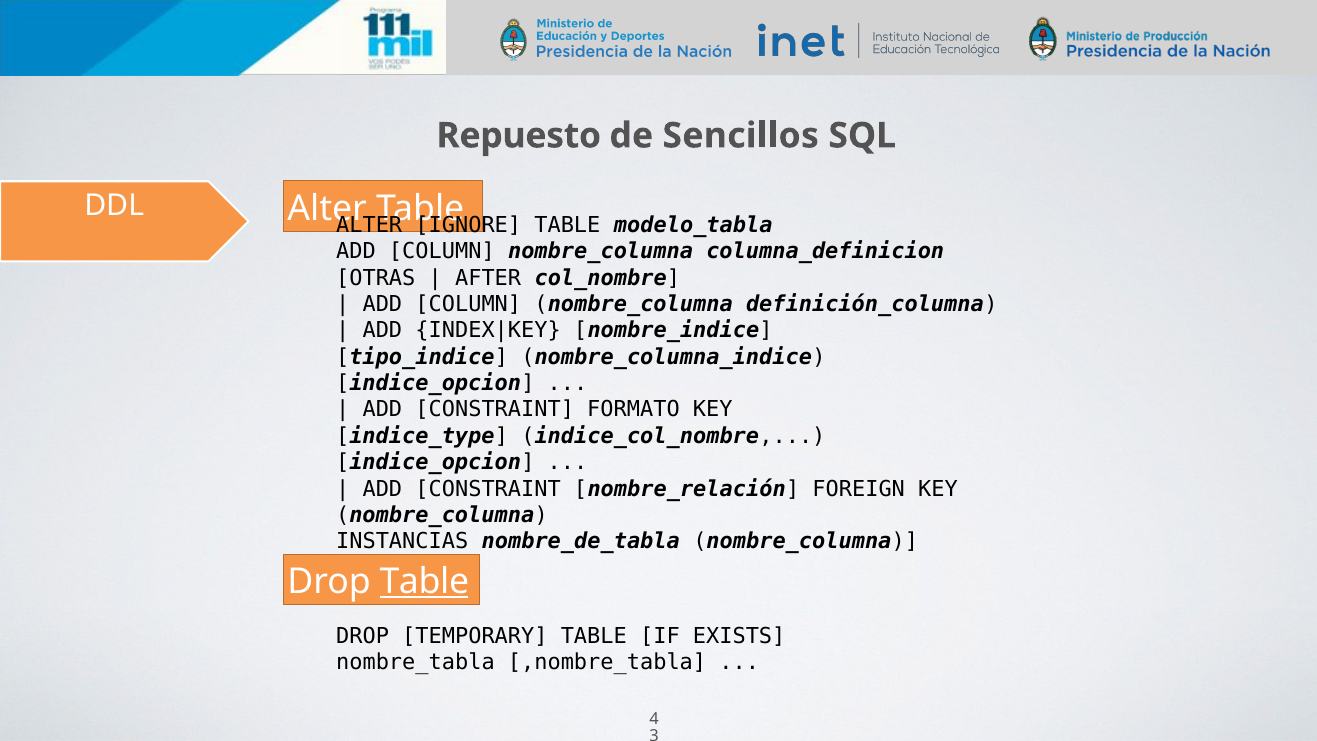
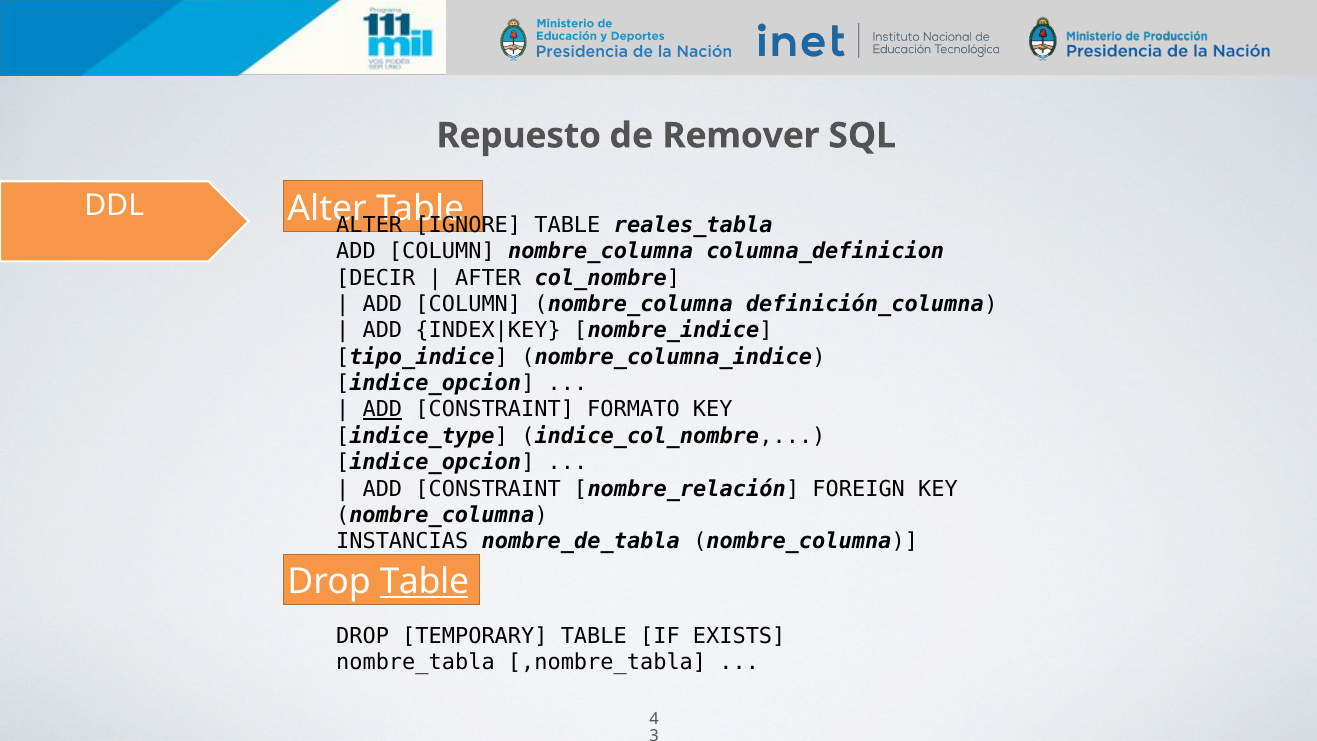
Sencillos: Sencillos -> Remover
modelo_tabla: modelo_tabla -> reales_tabla
OTRAS: OTRAS -> DECIR
ADD at (382, 410) underline: none -> present
